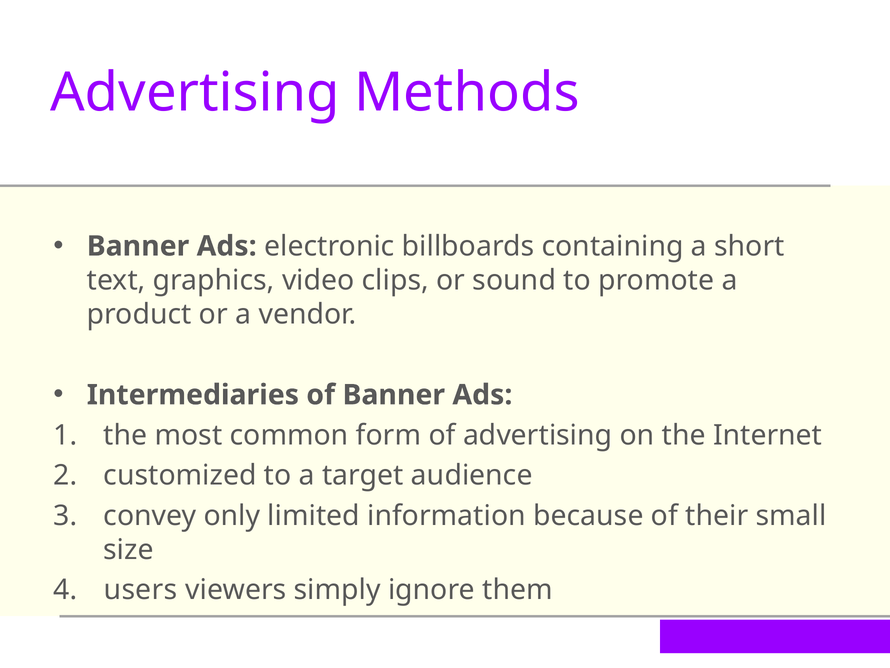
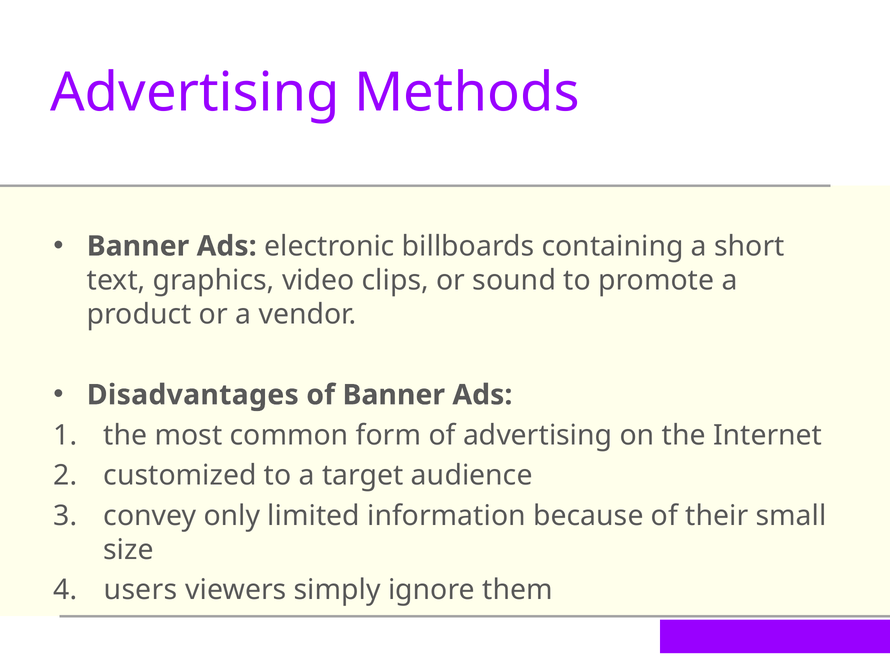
Intermediaries: Intermediaries -> Disadvantages
